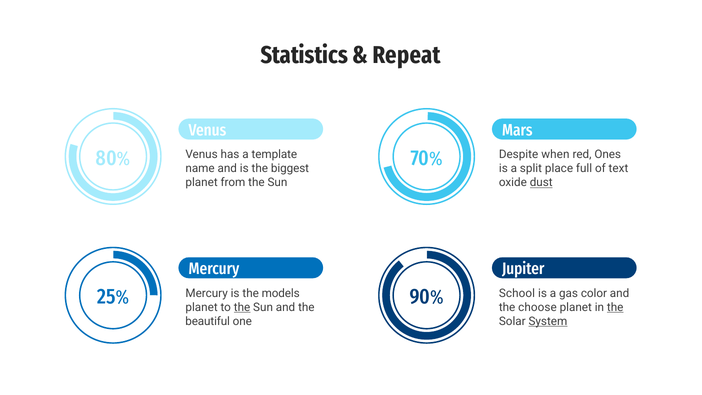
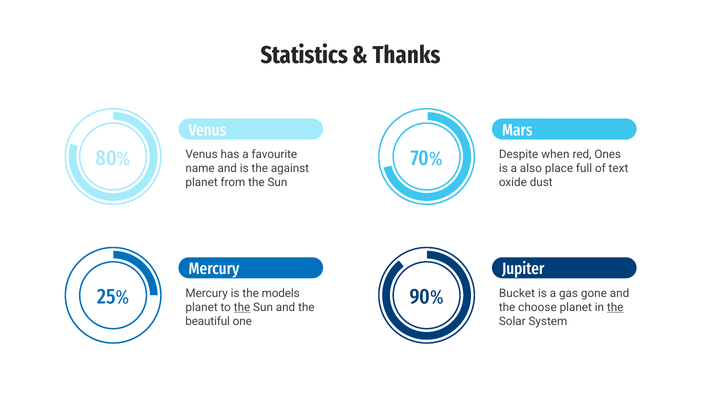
Repeat: Repeat -> Thanks
template: template -> favourite
biggest: biggest -> against
split: split -> also
dust underline: present -> none
School: School -> Bucket
color: color -> gone
System underline: present -> none
